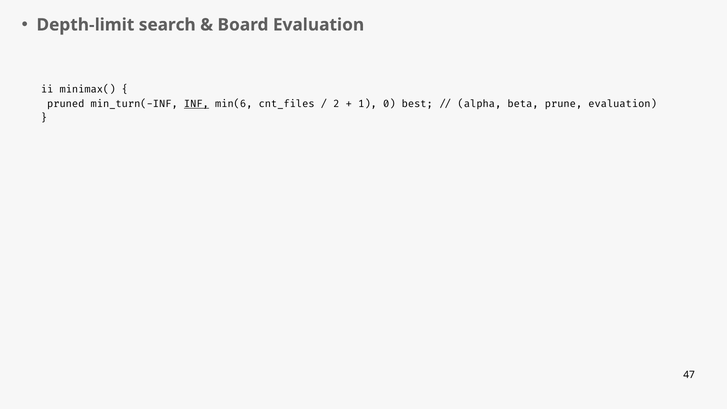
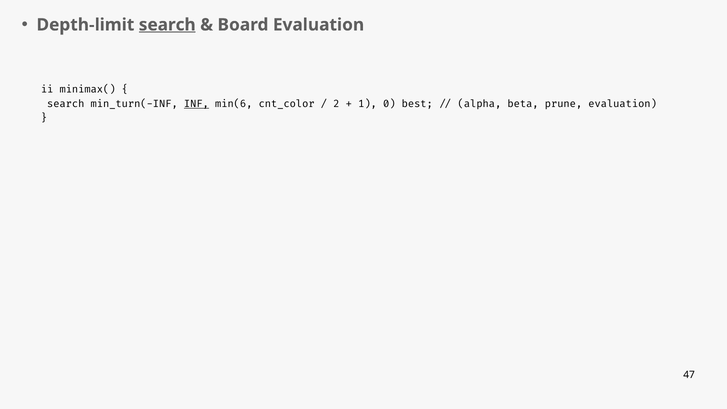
search at (167, 25) underline: none -> present
pruned at (66, 104): pruned -> search
cnt_files: cnt_files -> cnt_color
